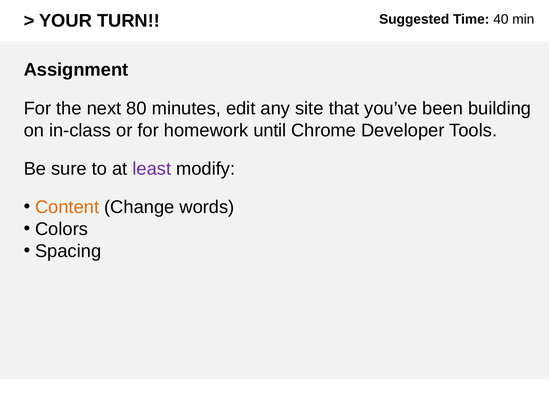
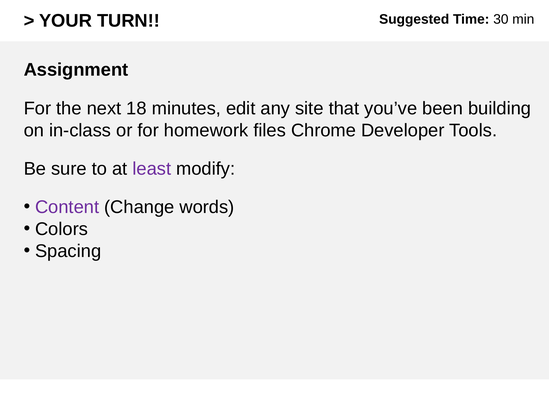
40: 40 -> 30
80: 80 -> 18
until: until -> files
Content colour: orange -> purple
